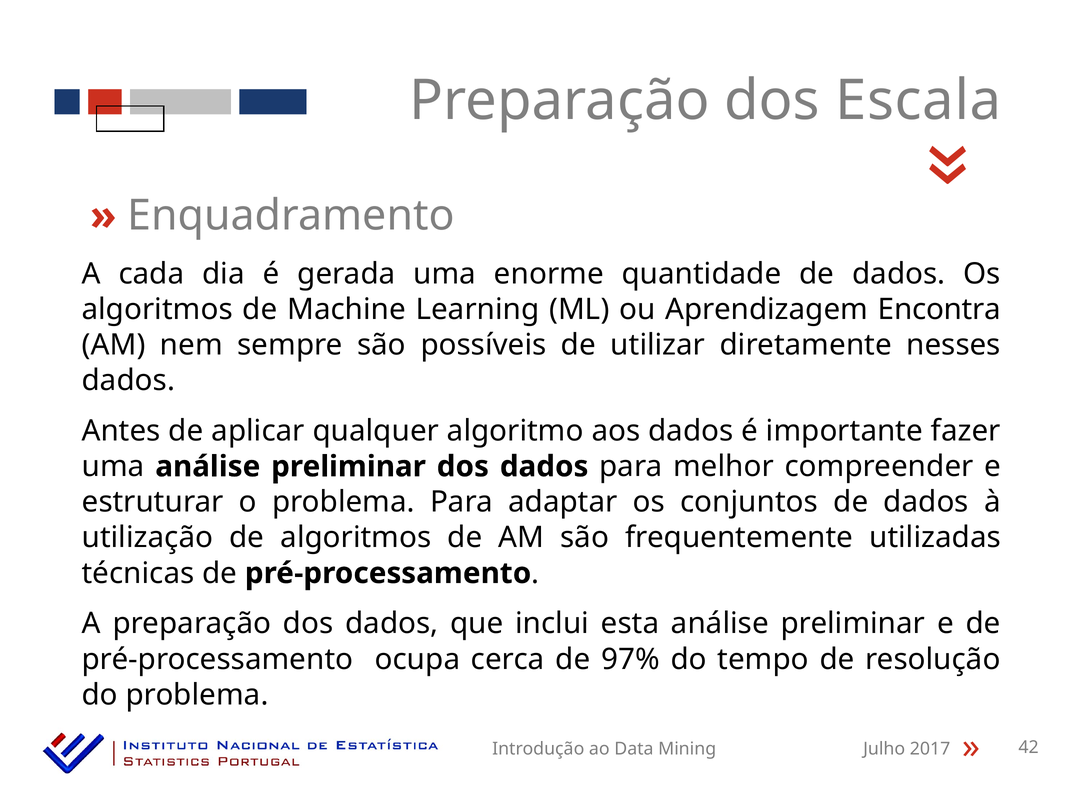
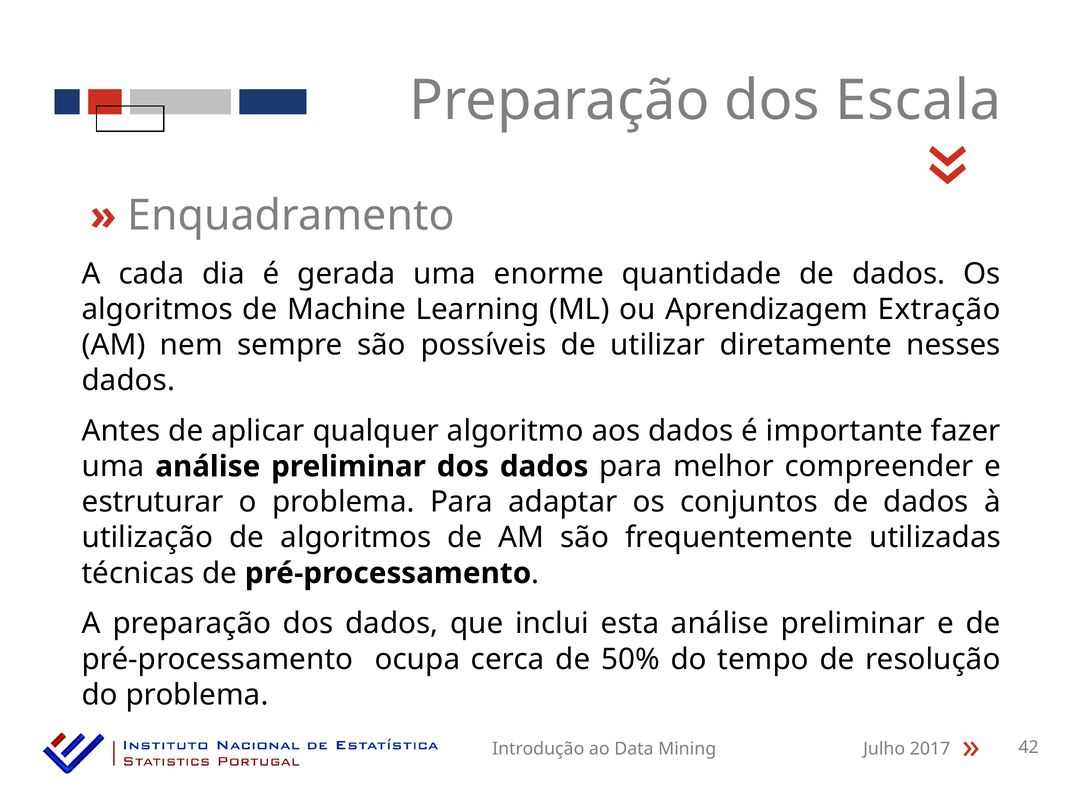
Encontra: Encontra -> Extração
97%: 97% -> 50%
